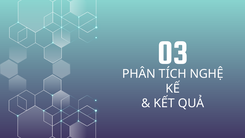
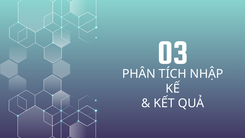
NGHỆ: NGHỆ -> NHẬP
